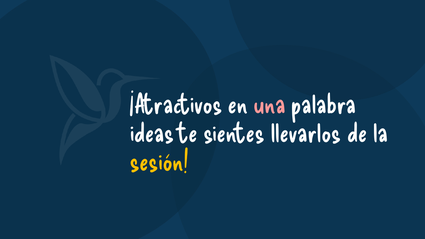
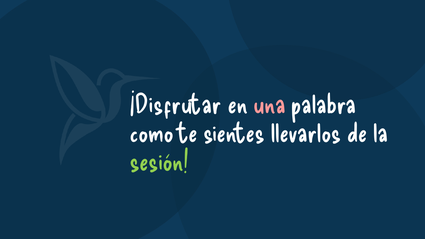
¡Atractivos: ¡Atractivos -> ¡Disfrutar
ideas: ideas -> como
sesión colour: yellow -> light green
